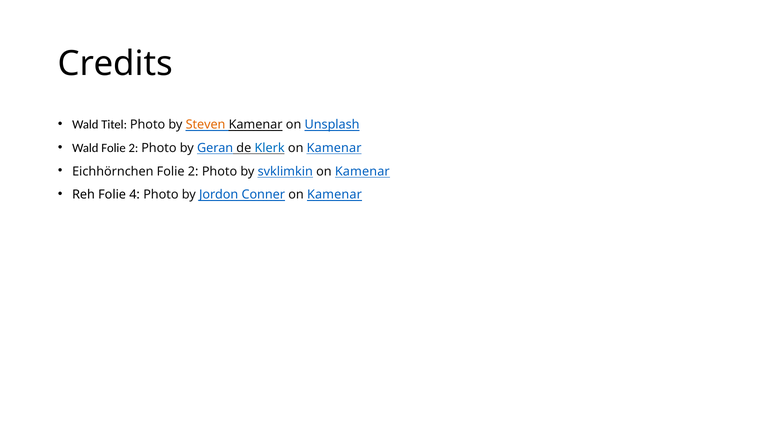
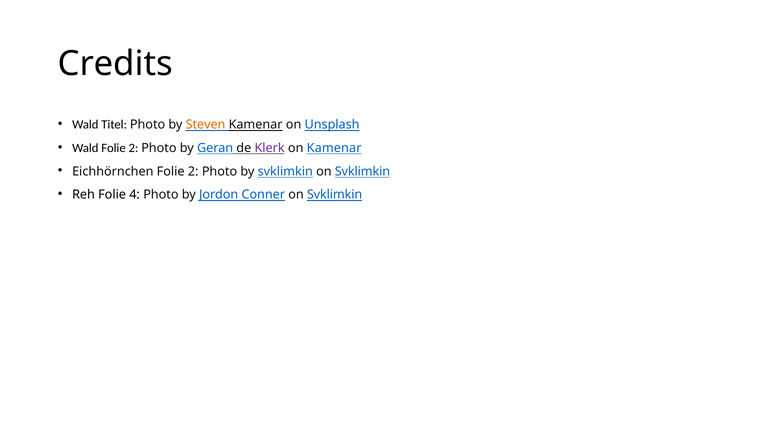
Klerk colour: blue -> purple
svklimkin on Kamenar: Kamenar -> Svklimkin
Conner on Kamenar: Kamenar -> Svklimkin
